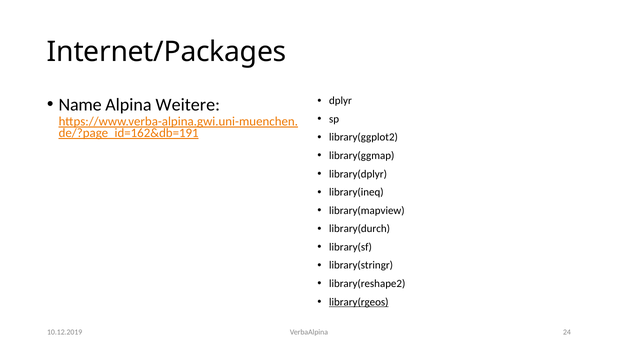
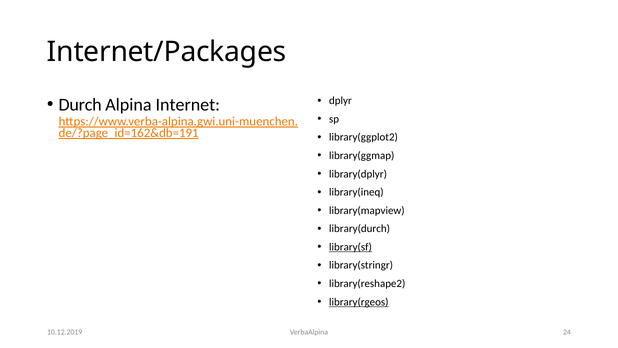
Name: Name -> Durch
Weitere: Weitere -> Internet
library(sf underline: none -> present
